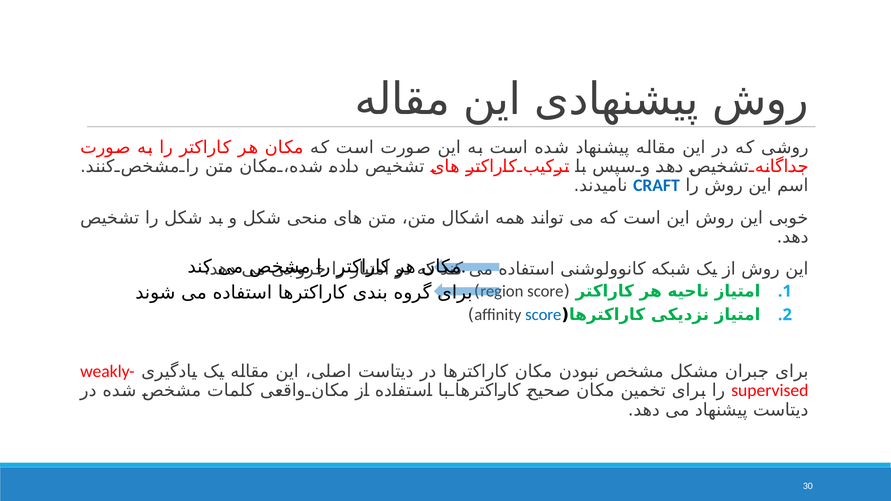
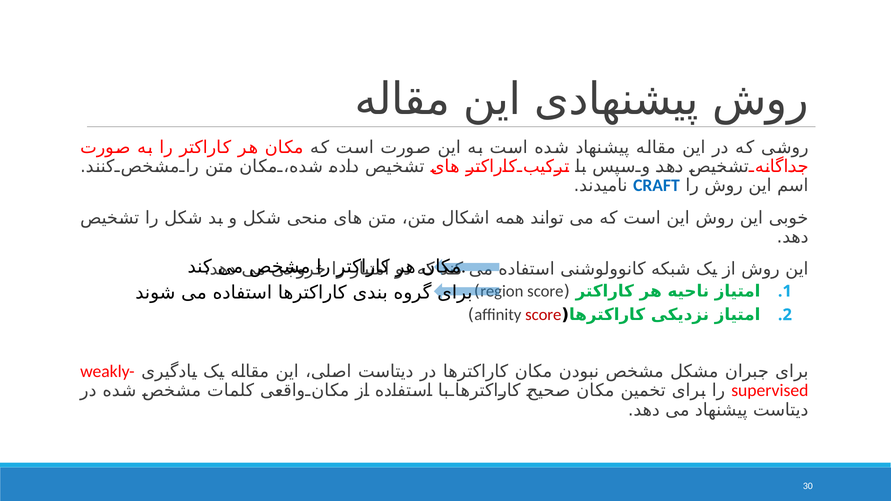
score at (543, 315) colour: blue -> red
